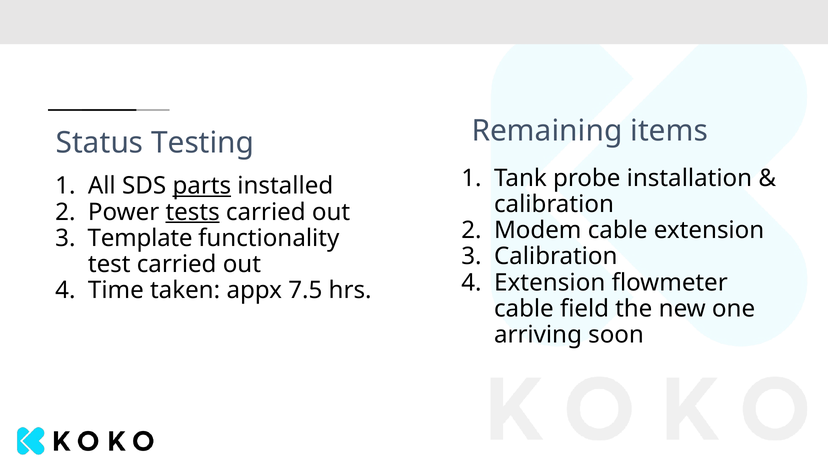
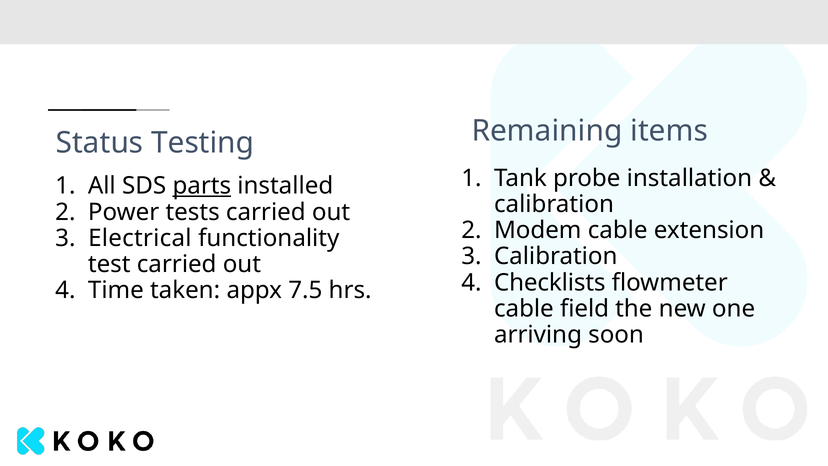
tests underline: present -> none
Template: Template -> Electrical
Extension at (550, 282): Extension -> Checklists
